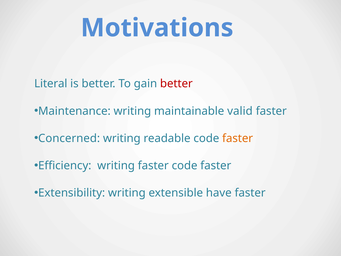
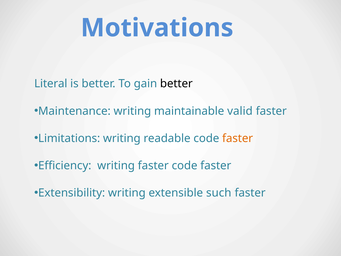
better at (176, 84) colour: red -> black
Concerned: Concerned -> Limitations
have: have -> such
